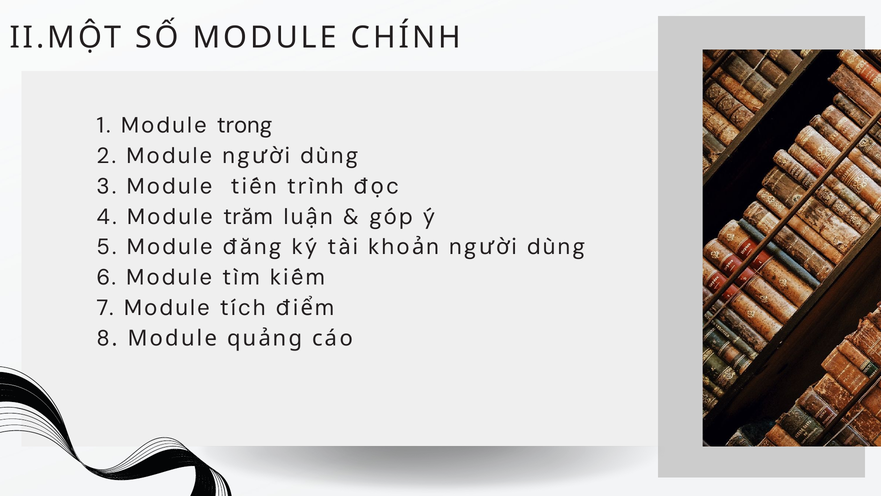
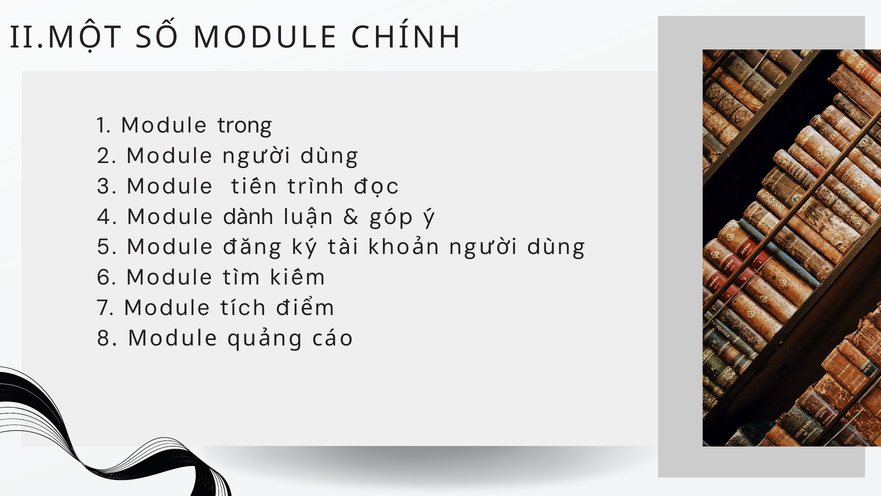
trăm: trăm -> dành
